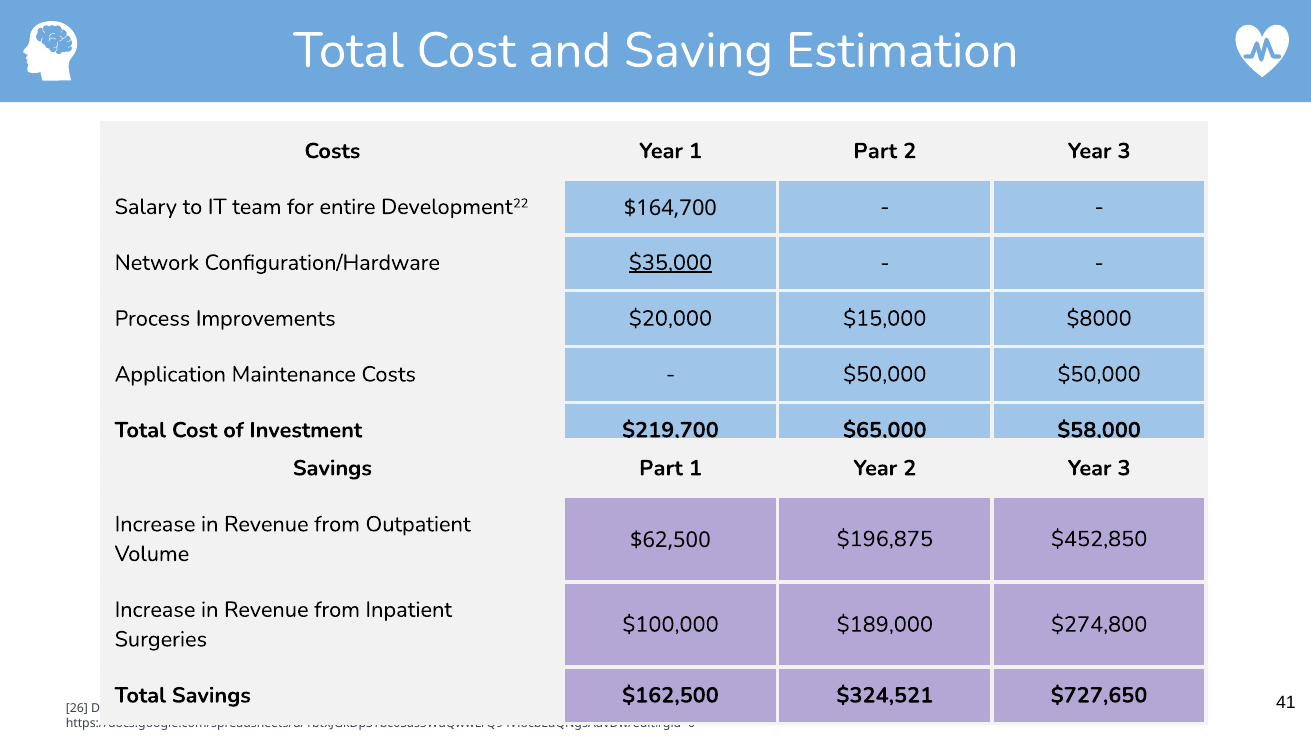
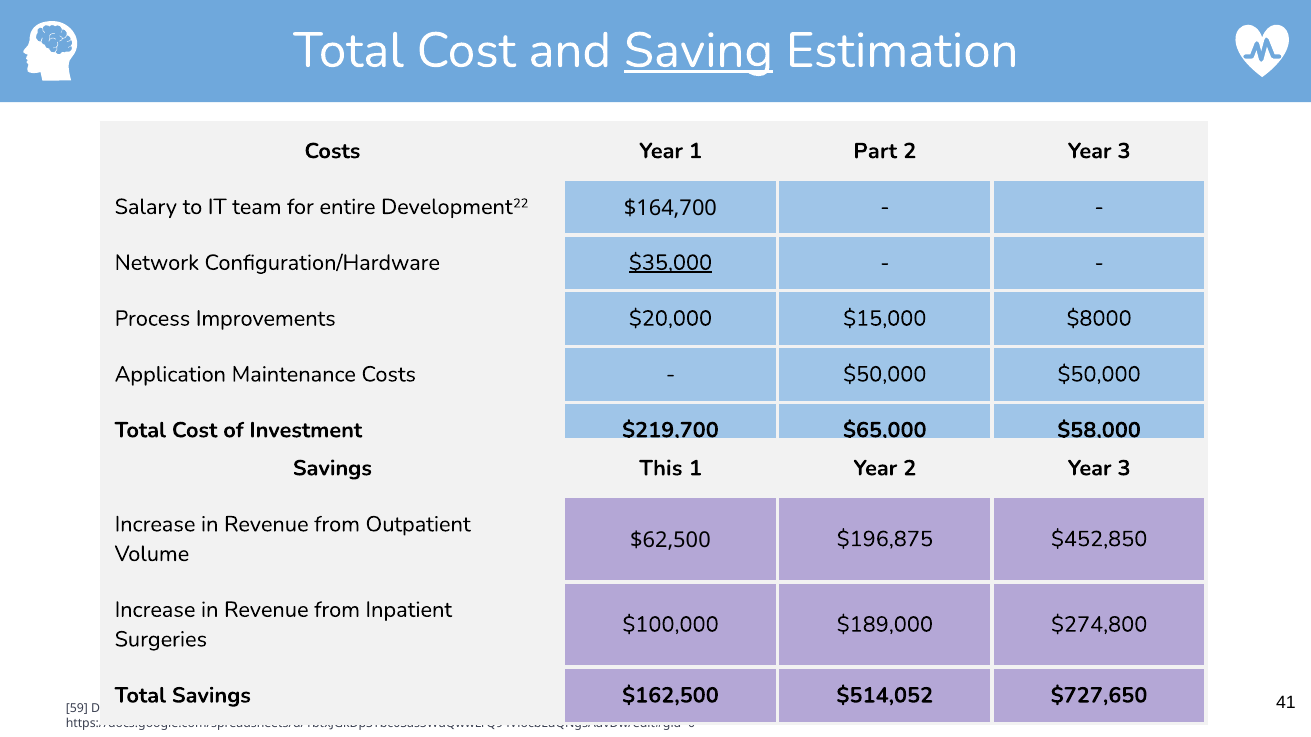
Saving underline: none -> present
Savings Part: Part -> This
$324,521: $324,521 -> $514,052
26: 26 -> 59
